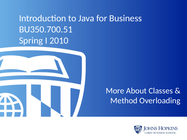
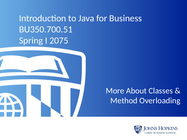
2010: 2010 -> 2075
